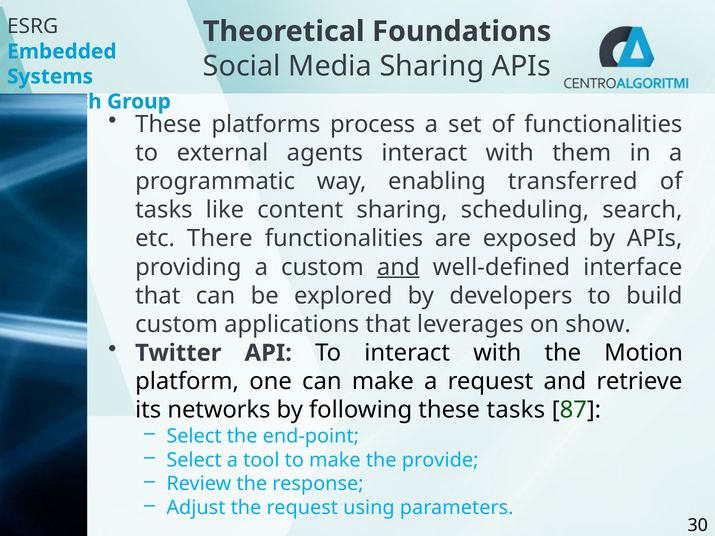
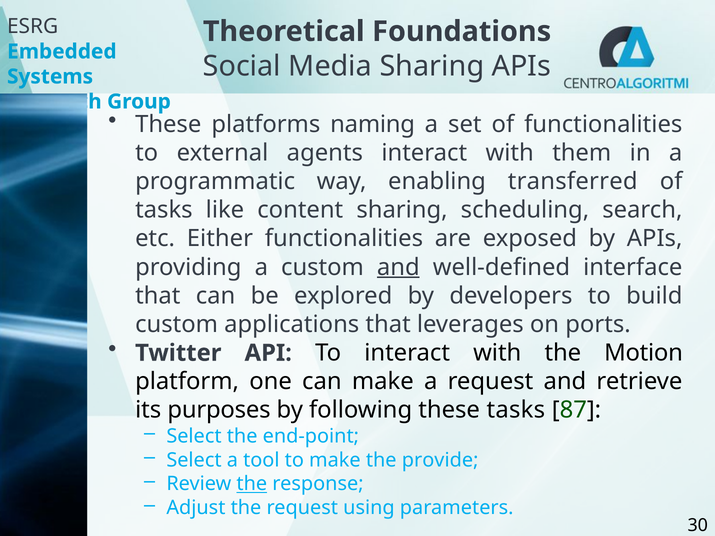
process: process -> naming
There: There -> Either
show: show -> ports
networks: networks -> purposes
the at (252, 484) underline: none -> present
